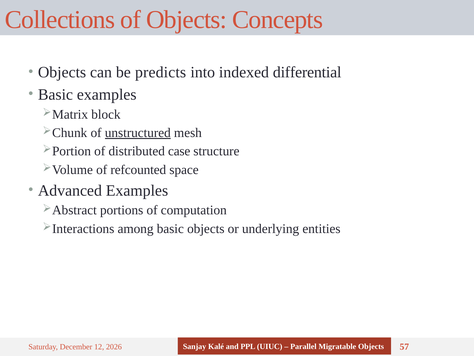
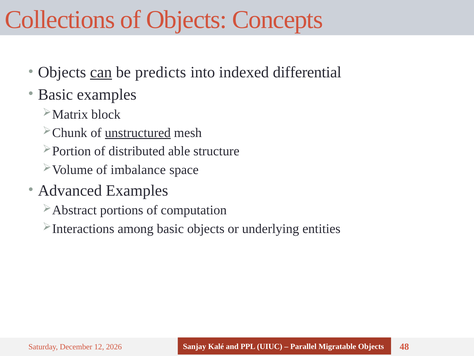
can underline: none -> present
case: case -> able
refcounted: refcounted -> imbalance
57: 57 -> 48
